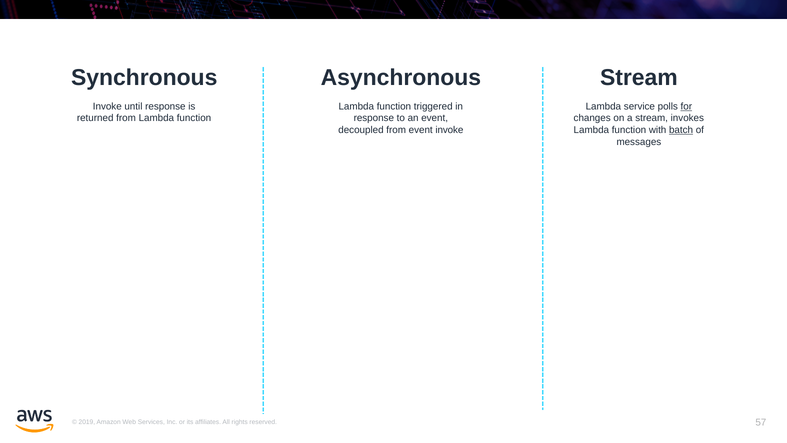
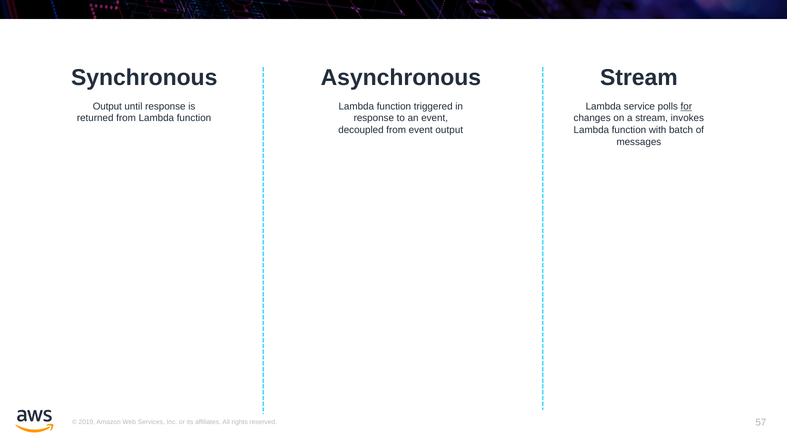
Invoke at (107, 106): Invoke -> Output
event invoke: invoke -> output
batch underline: present -> none
